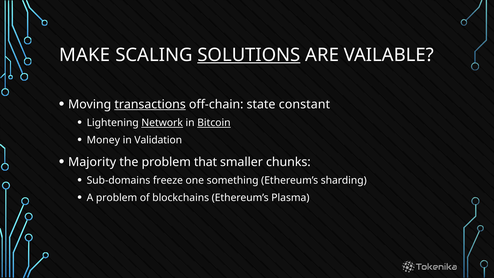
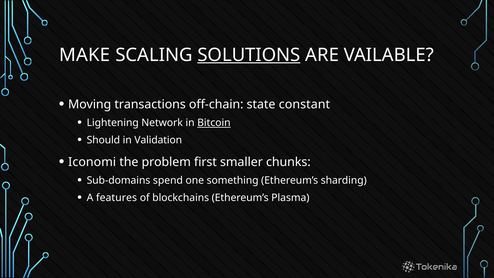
transactions underline: present -> none
Network underline: present -> none
Money: Money -> Should
Majority: Majority -> Iconomi
that: that -> first
freeze: freeze -> spend
A problem: problem -> features
